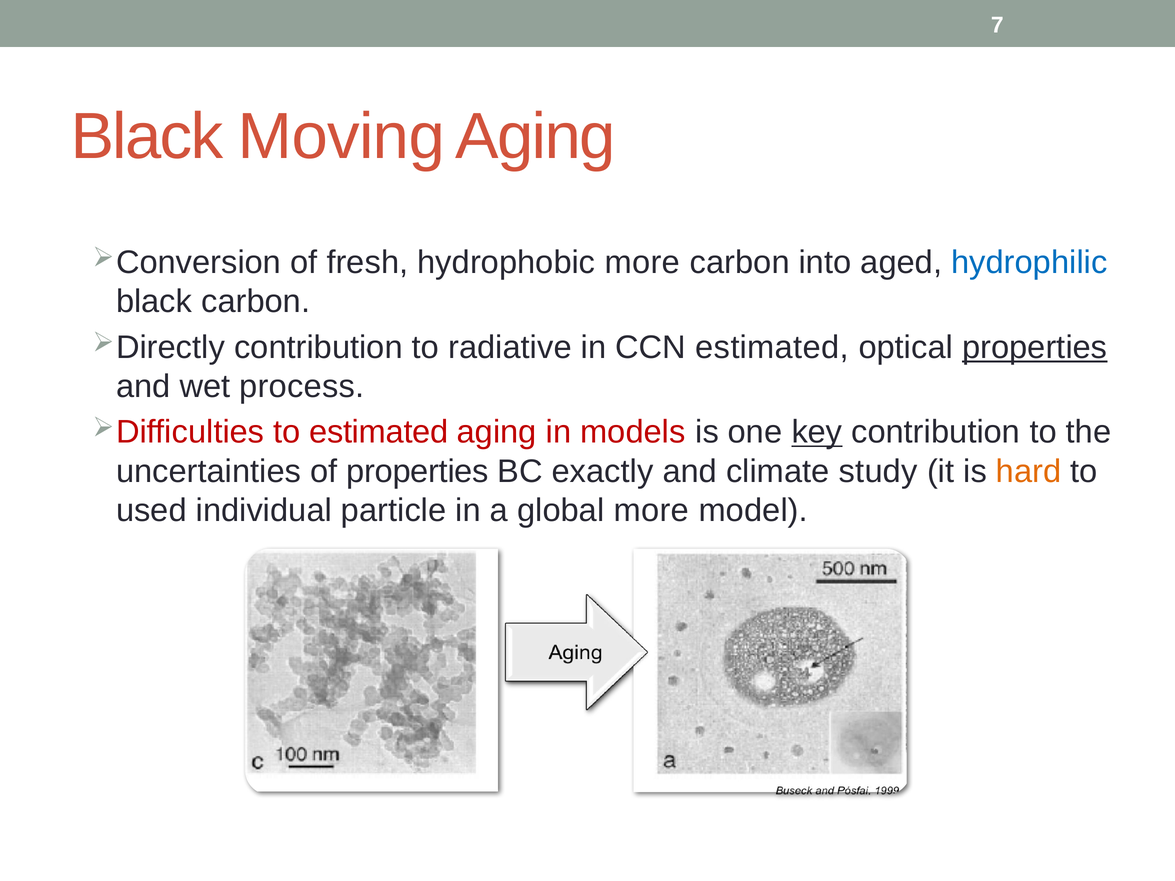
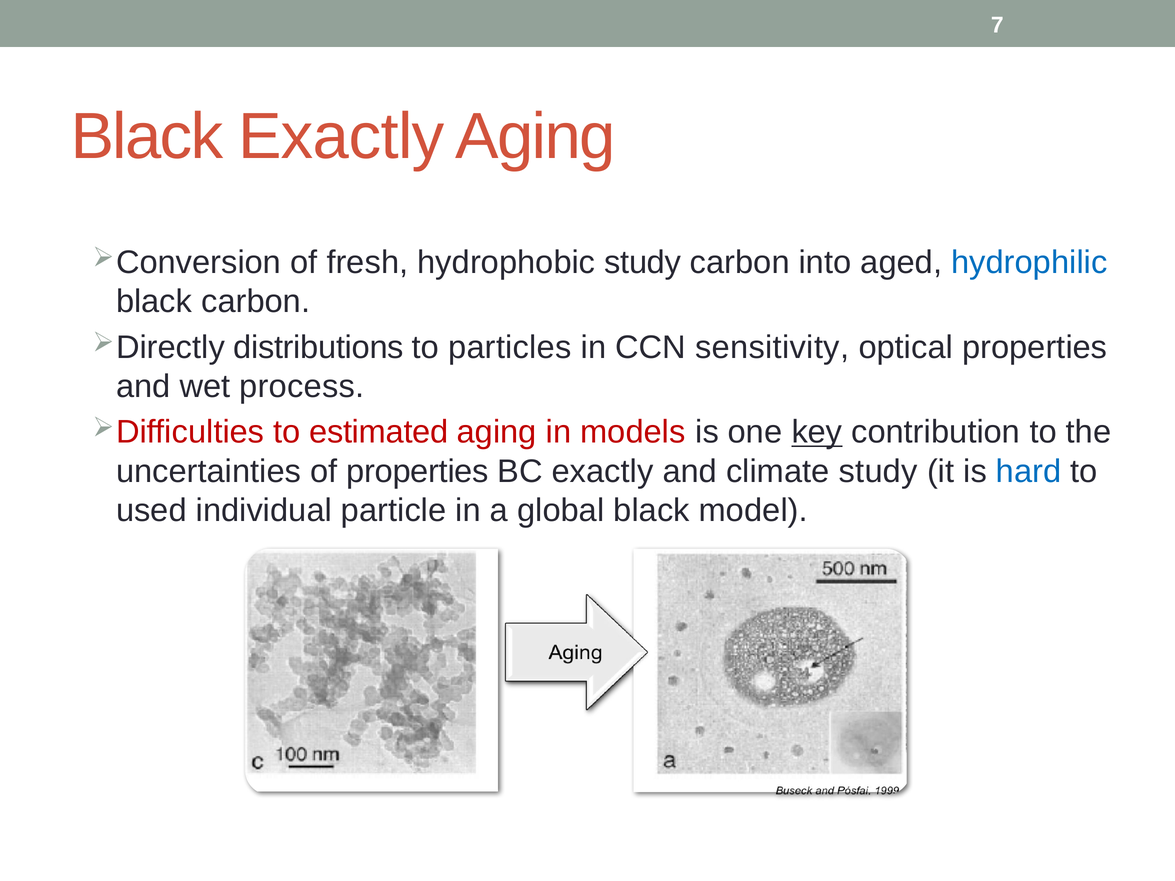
Black Moving: Moving -> Exactly
hydrophobic more: more -> study
contribution at (318, 347): contribution -> distributions
radiative: radiative -> particles
CCN estimated: estimated -> sensitivity
properties at (1035, 347) underline: present -> none
hard colour: orange -> blue
global more: more -> black
